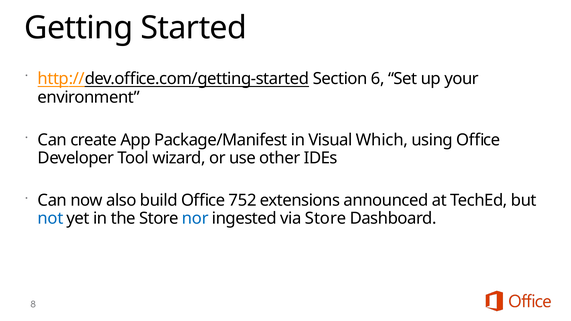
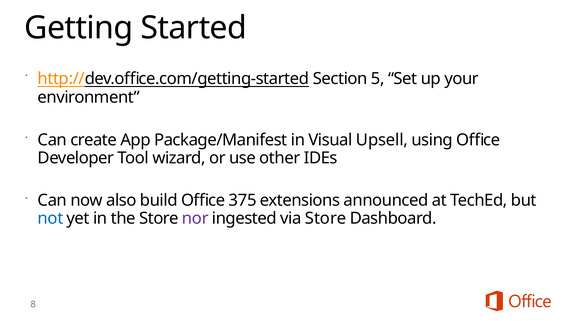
6: 6 -> 5
Which: Which -> Upsell
752: 752 -> 375
nor colour: blue -> purple
